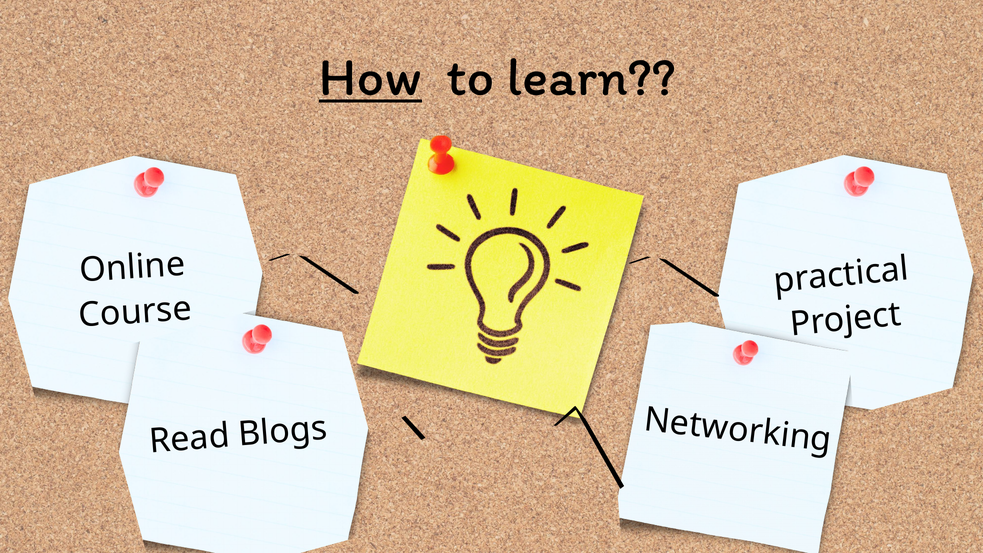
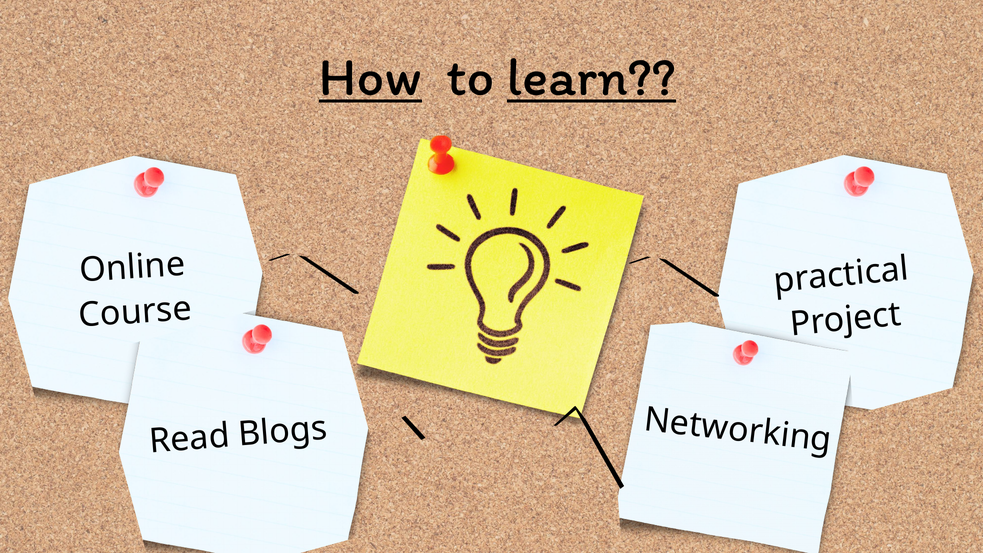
learn underline: none -> present
